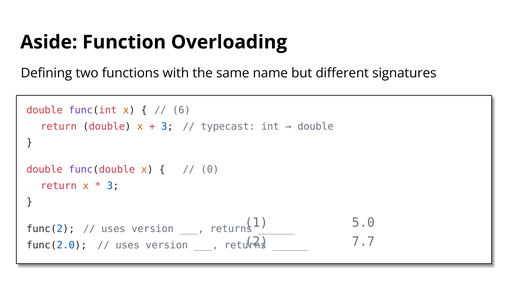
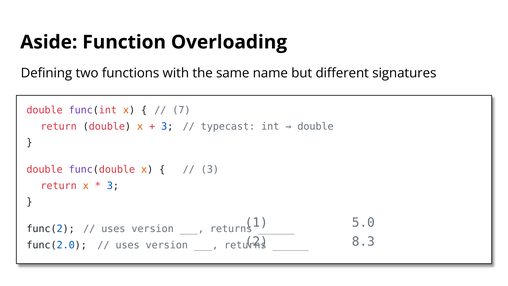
6: 6 -> 7
0 at (210, 169): 0 -> 3
7.7: 7.7 -> 8.3
